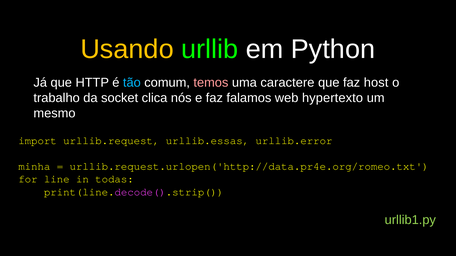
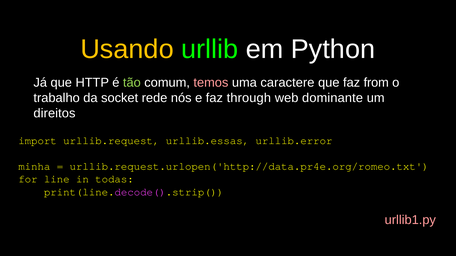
tão colour: light blue -> light green
host: host -> from
clica: clica -> rede
falamos: falamos -> through
hypertexto: hypertexto -> dominante
mesmo: mesmo -> direitos
urllib1.py colour: light green -> pink
